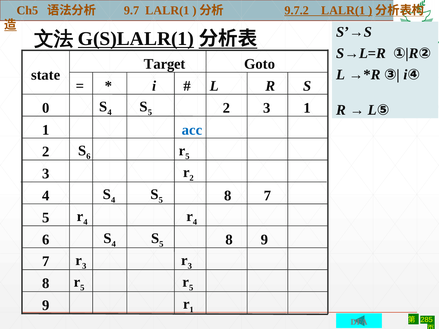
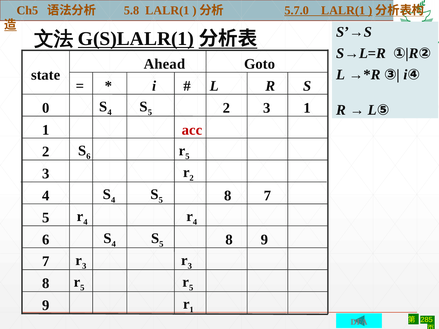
9.7: 9.7 -> 5.8
9.7.2: 9.7.2 -> 5.7.0
Target: Target -> Ahead
acc colour: blue -> red
